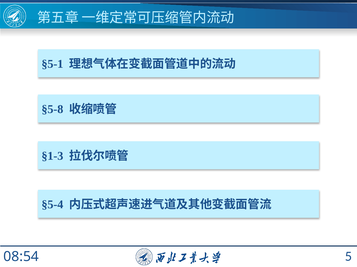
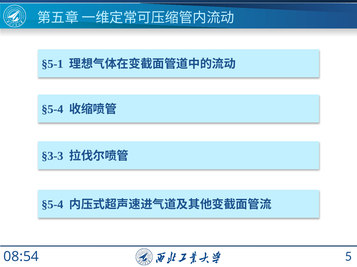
§5-8 at (52, 110): §5-8 -> §5-4
§1-3: §1-3 -> §3-3
